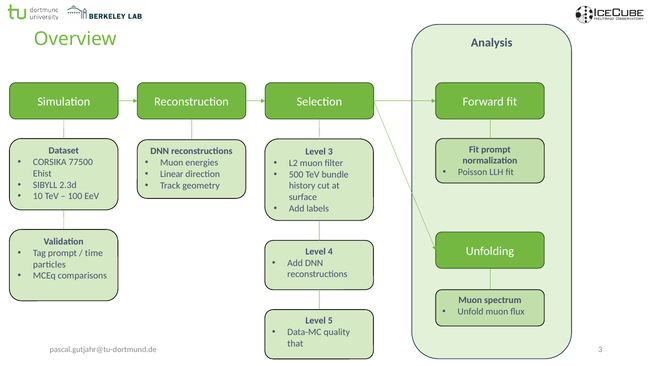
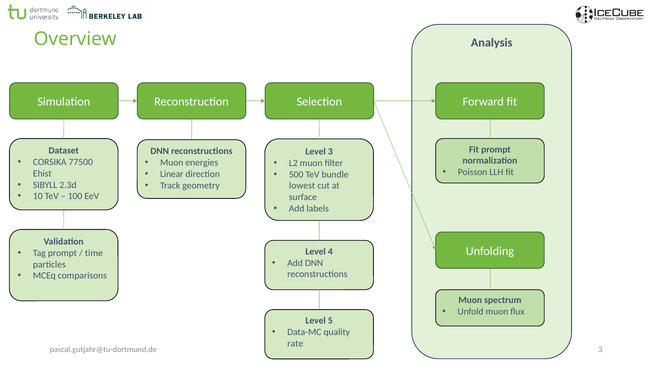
history: history -> lowest
that: that -> rate
